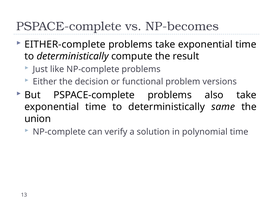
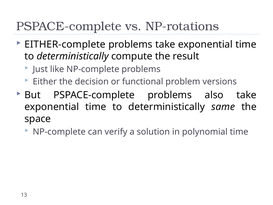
NP-becomes: NP-becomes -> NP-rotations
union: union -> space
